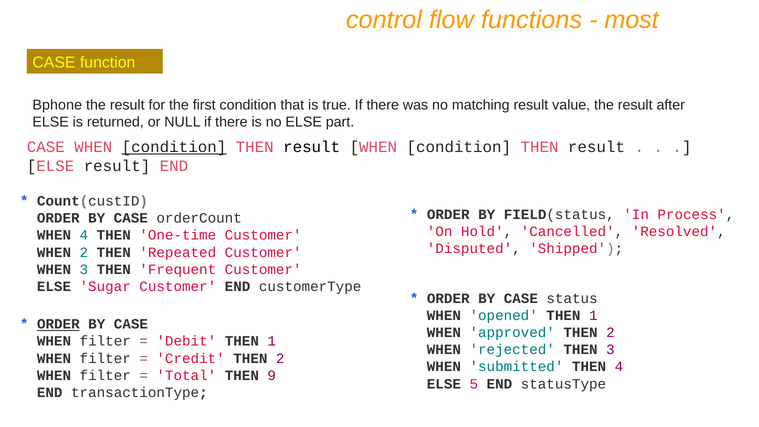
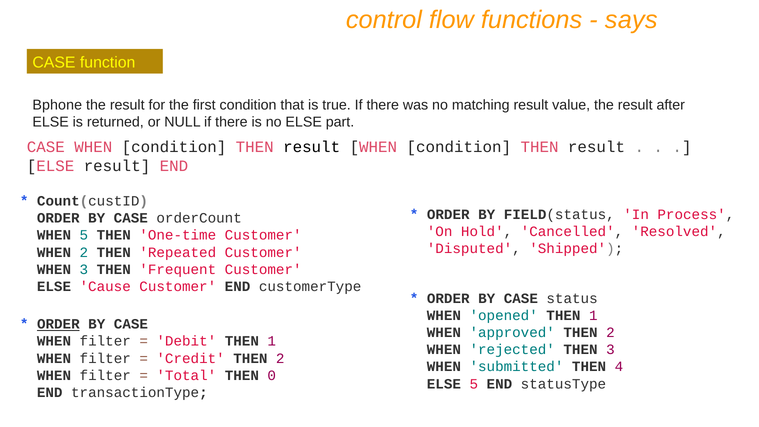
most: most -> says
condition at (174, 147) underline: present -> none
WHEN 4: 4 -> 5
Sugar: Sugar -> Cause
9: 9 -> 0
